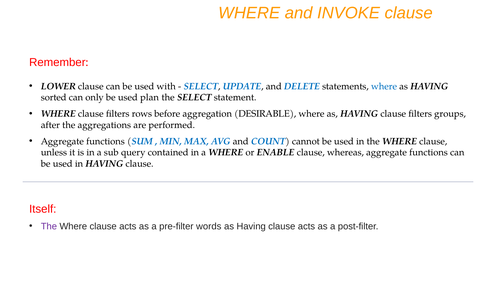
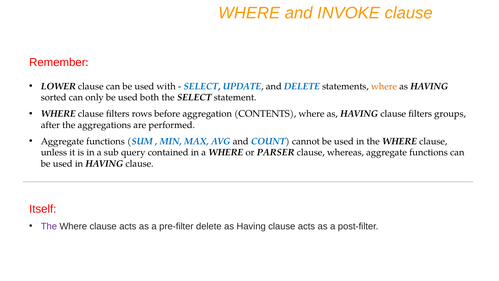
where at (384, 86) colour: blue -> orange
plan: plan -> both
DESIRABLE: DESIRABLE -> CONTENTS
ENABLE: ENABLE -> PARSER
pre-filter words: words -> delete
